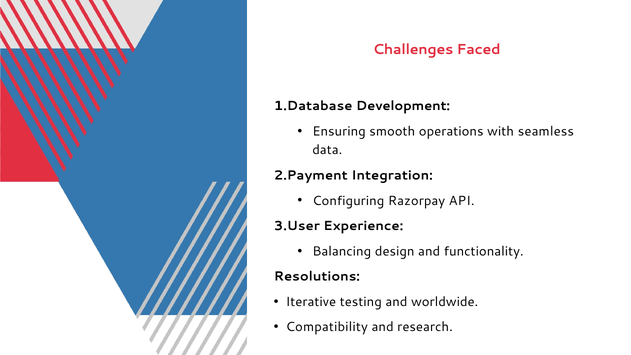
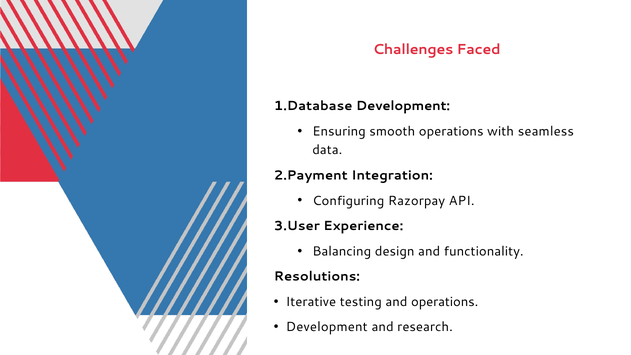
and worldwide: worldwide -> operations
Compatibility at (327, 327): Compatibility -> Development
